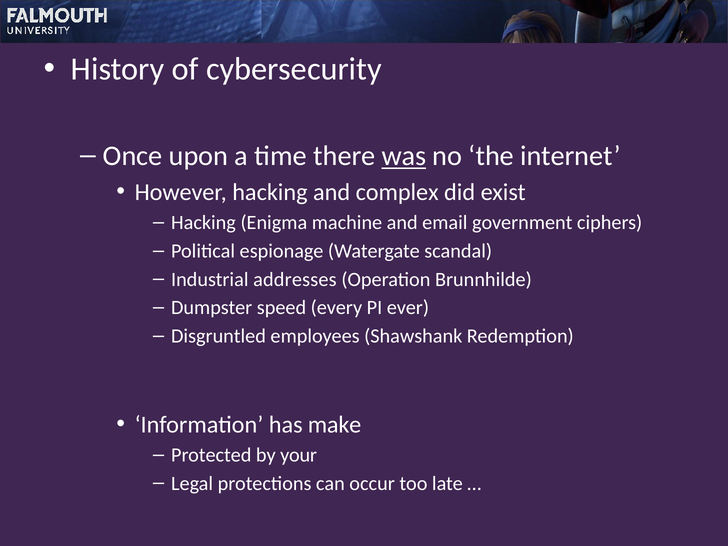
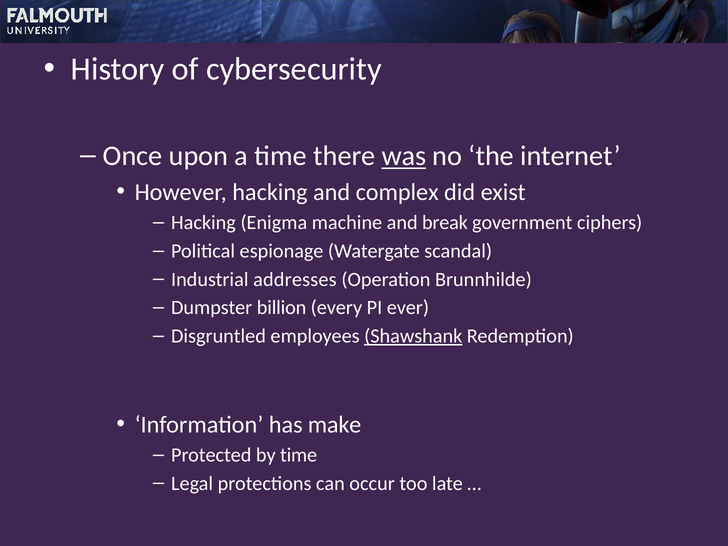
email: email -> break
speed: speed -> billion
Shawshank underline: none -> present
by your: your -> time
